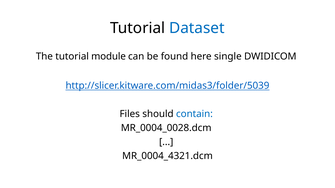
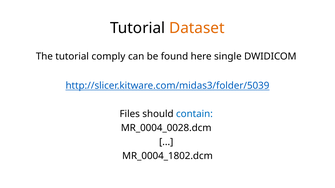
Dataset colour: blue -> orange
module: module -> comply
MR_0004_4321.dcm: MR_0004_4321.dcm -> MR_0004_1802.dcm
